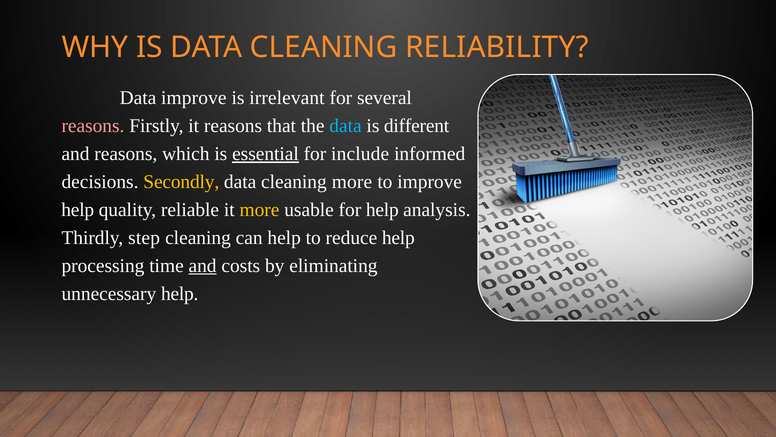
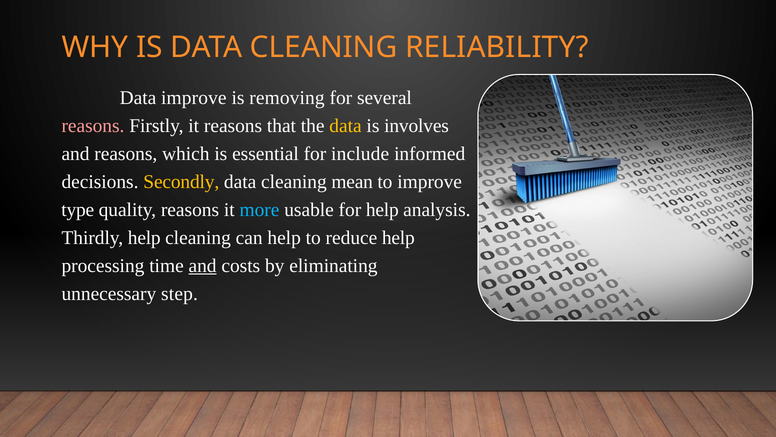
irrelevant: irrelevant -> removing
data at (345, 126) colour: light blue -> yellow
different: different -> involves
essential underline: present -> none
cleaning more: more -> mean
help at (78, 210): help -> type
quality reliable: reliable -> reasons
more at (259, 210) colour: yellow -> light blue
Thirdly step: step -> help
unnecessary help: help -> step
